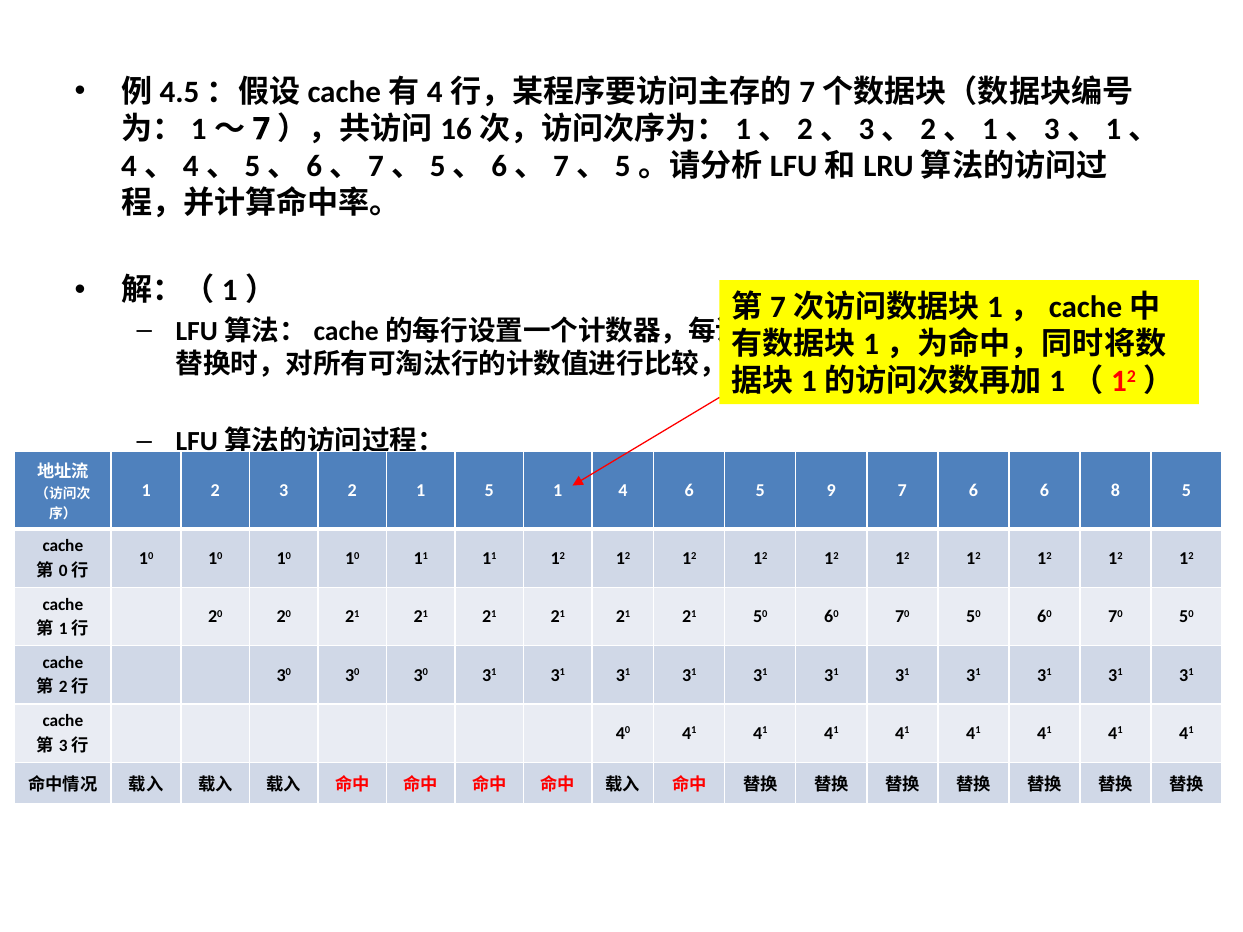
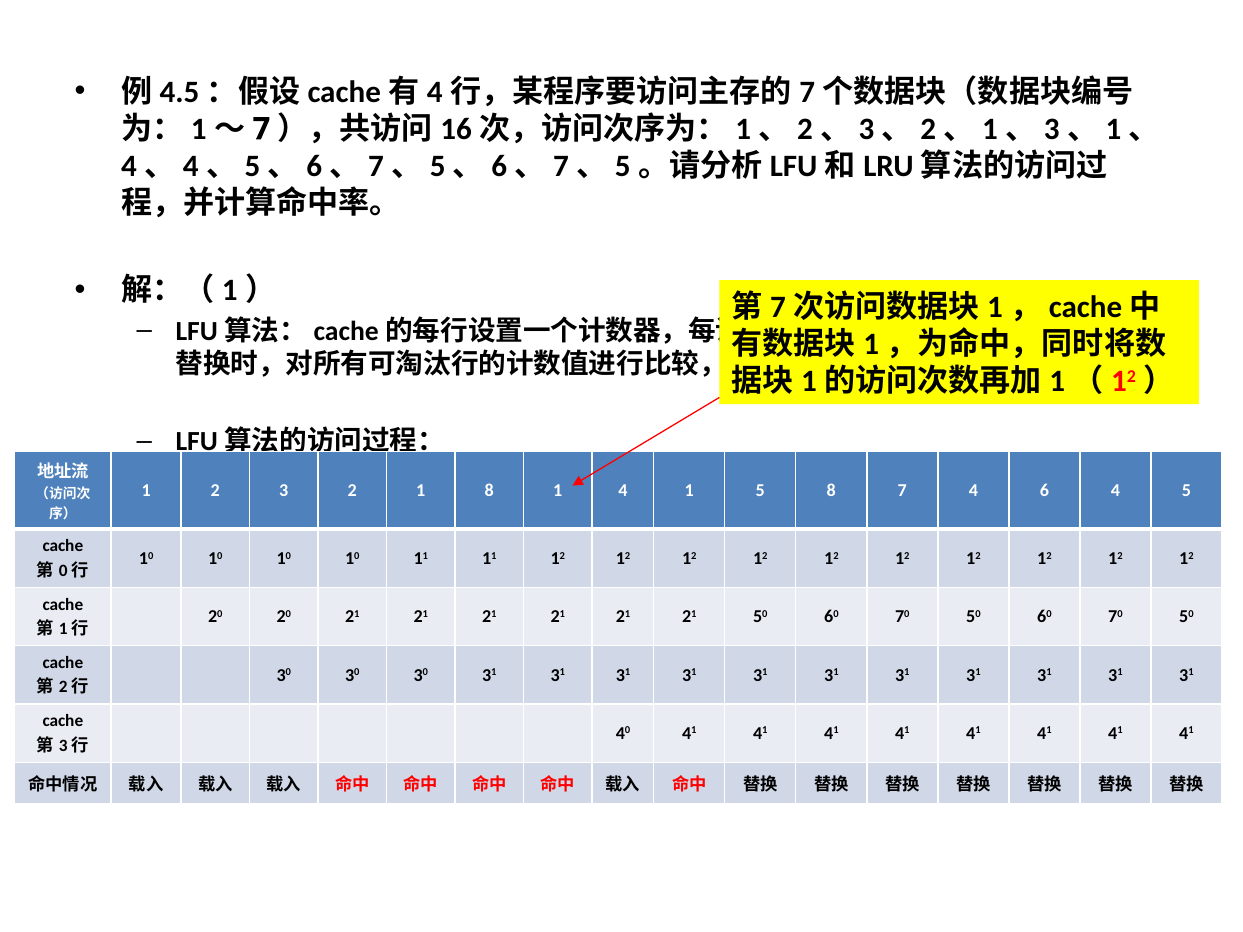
1 5: 5 -> 8
4 6: 6 -> 1
5 9: 9 -> 8
7 6: 6 -> 4
6 8: 8 -> 4
